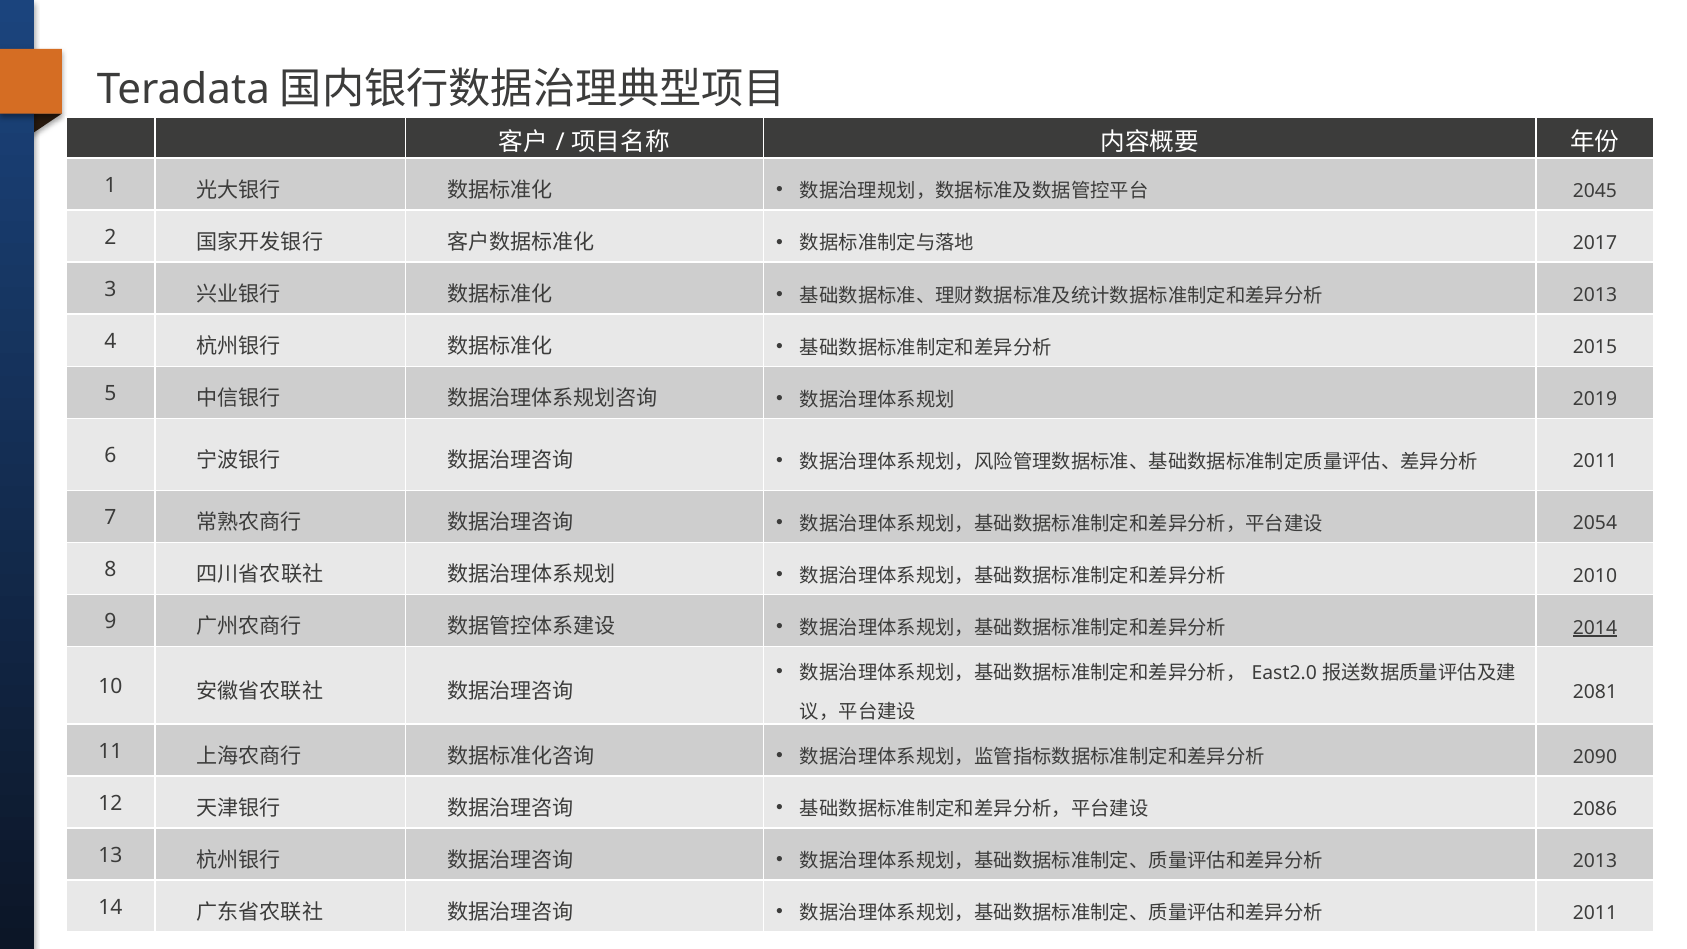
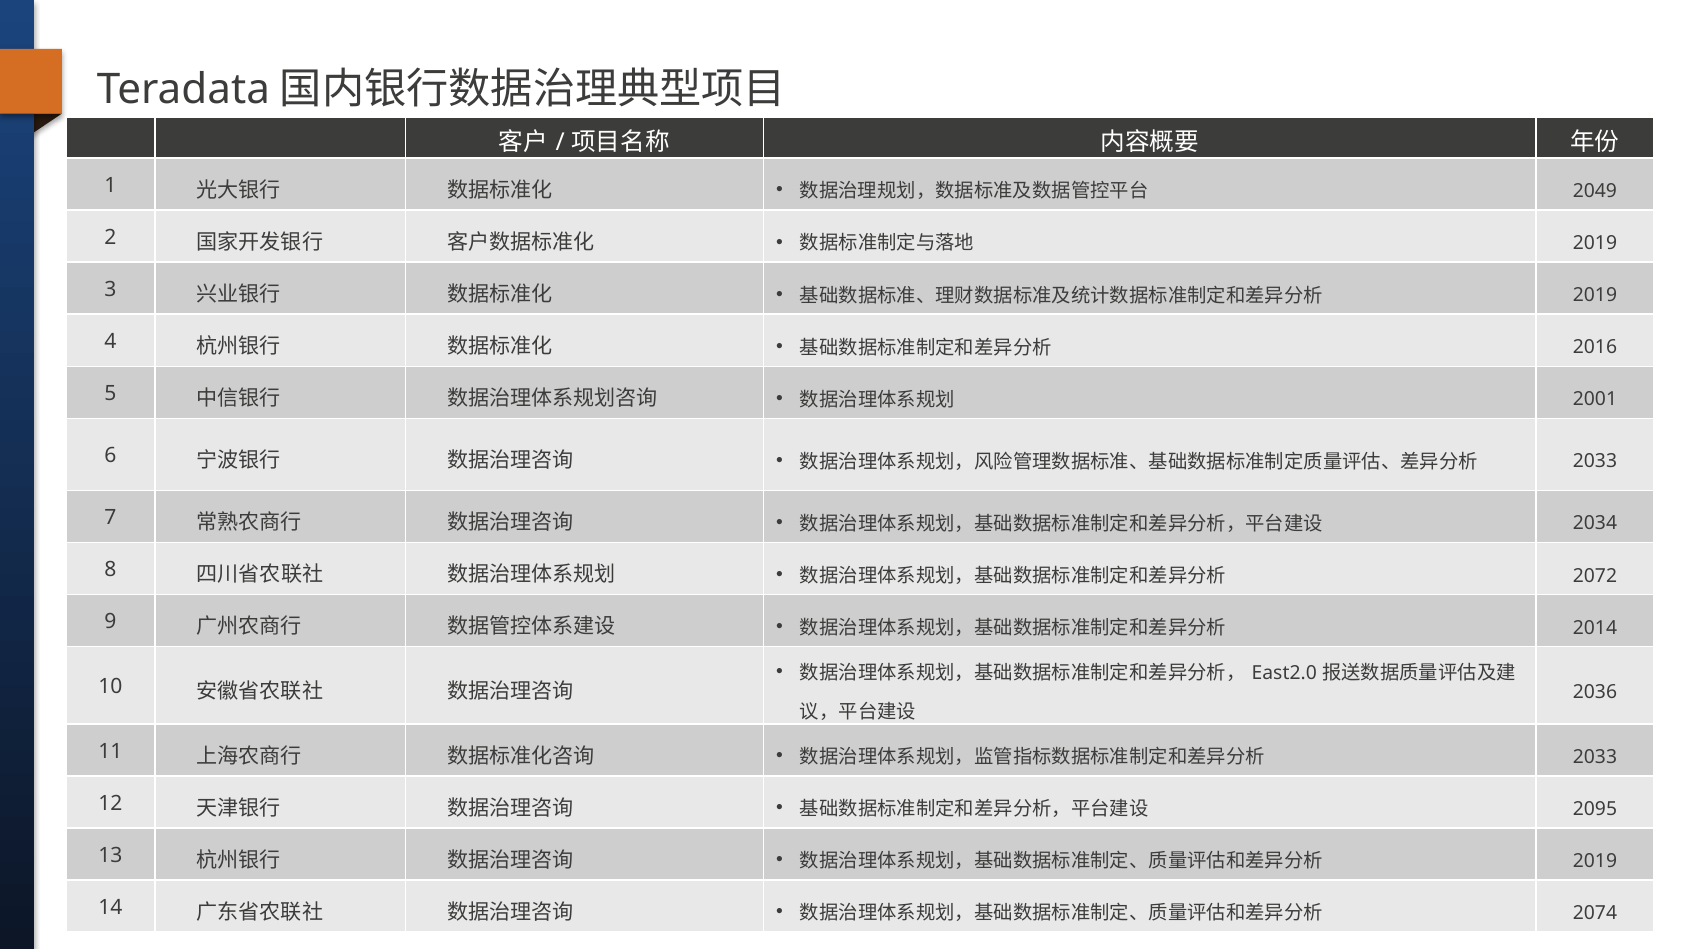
2045: 2045 -> 2049
2017 at (1595, 243): 2017 -> 2019
2013 at (1595, 295): 2013 -> 2019
2015: 2015 -> 2016
2019: 2019 -> 2001
2011 at (1595, 462): 2011 -> 2033
2054: 2054 -> 2034
2010: 2010 -> 2072
2014 underline: present -> none
2081: 2081 -> 2036
2090 at (1595, 757): 2090 -> 2033
2086: 2086 -> 2095
2013 at (1595, 861): 2013 -> 2019
2011 at (1595, 913): 2011 -> 2074
